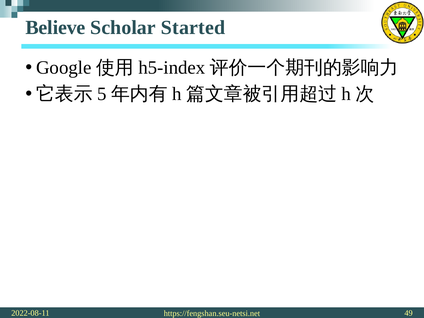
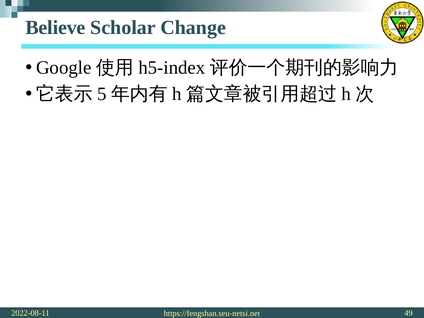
Started: Started -> Change
